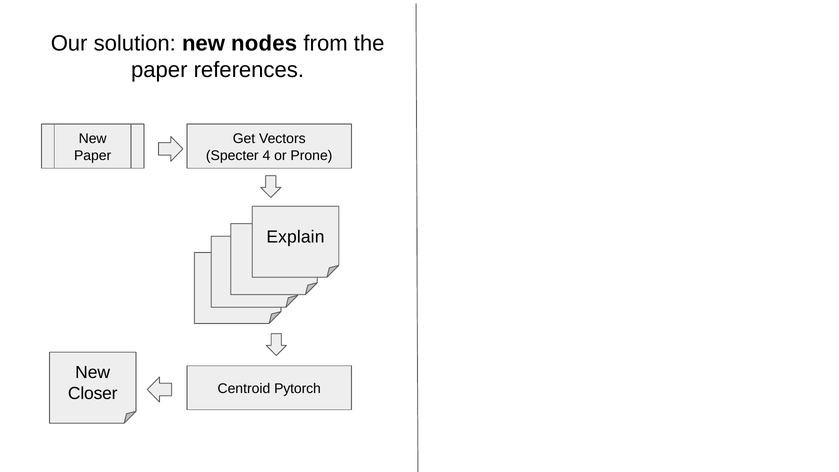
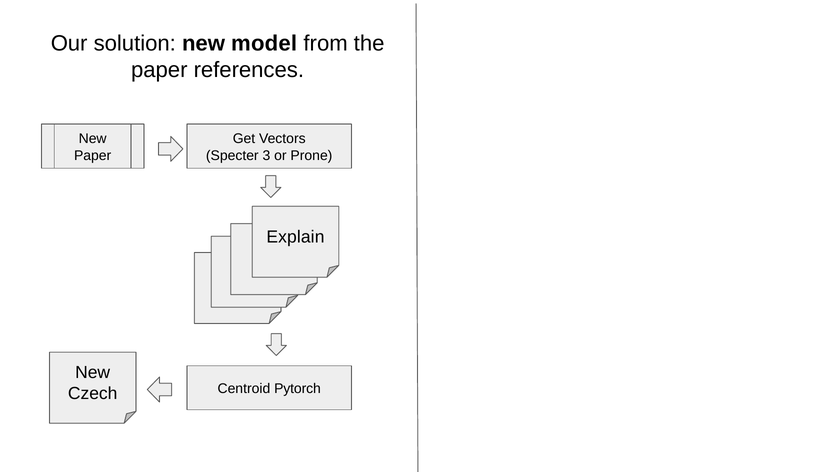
nodes: nodes -> model
4: 4 -> 3
Closer: Closer -> Czech
